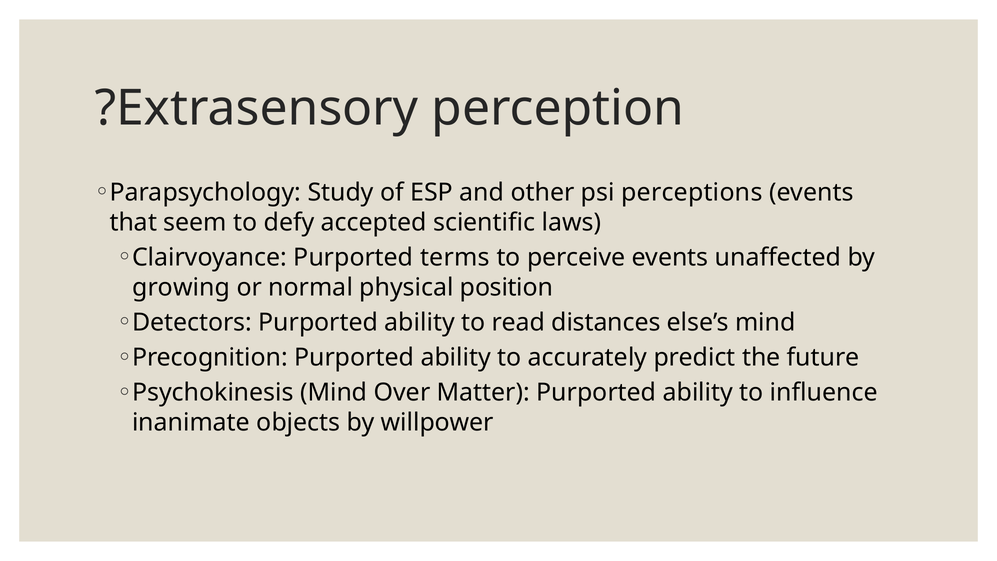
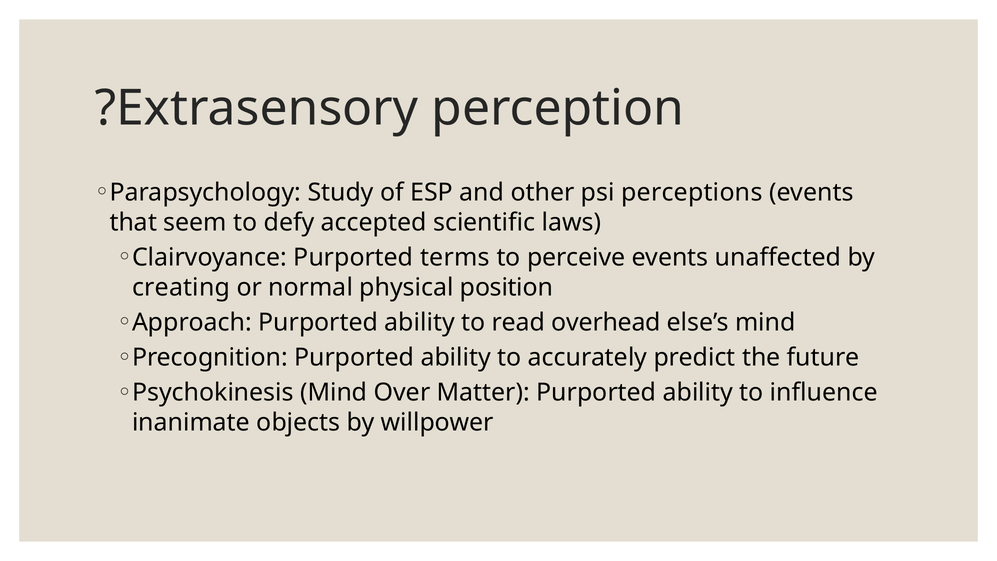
growing: growing -> creating
Detectors: Detectors -> Approach
distances: distances -> overhead
